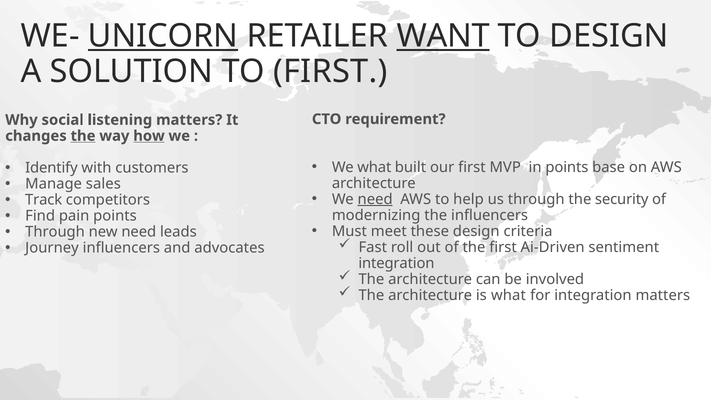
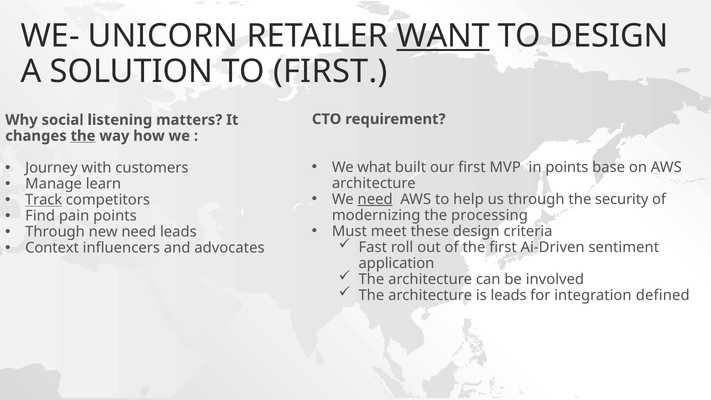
UNICORN underline: present -> none
how underline: present -> none
Identify: Identify -> Journey
sales: sales -> learn
Track underline: none -> present
the influencers: influencers -> processing
Journey: Journey -> Context
integration at (396, 263): integration -> application
is what: what -> leads
integration matters: matters -> defined
